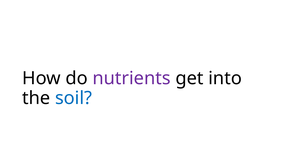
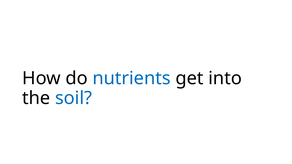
nutrients colour: purple -> blue
